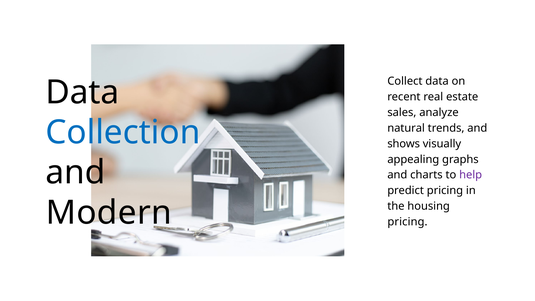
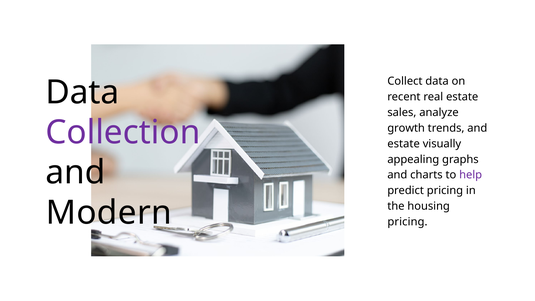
Collection colour: blue -> purple
natural: natural -> growth
shows at (404, 144): shows -> estate
